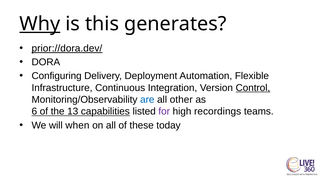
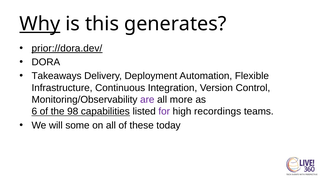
Configuring: Configuring -> Takeaways
Control underline: present -> none
are colour: blue -> purple
other: other -> more
13: 13 -> 98
when: when -> some
